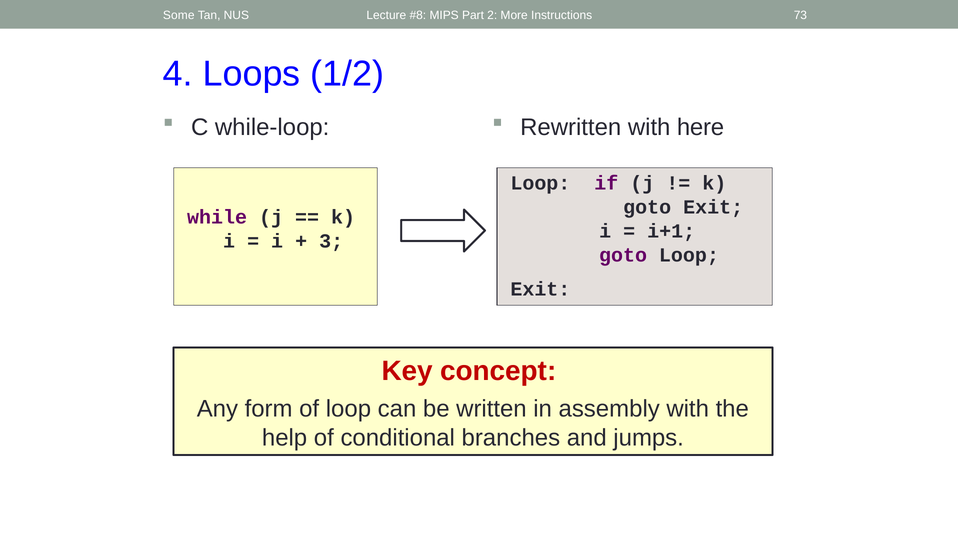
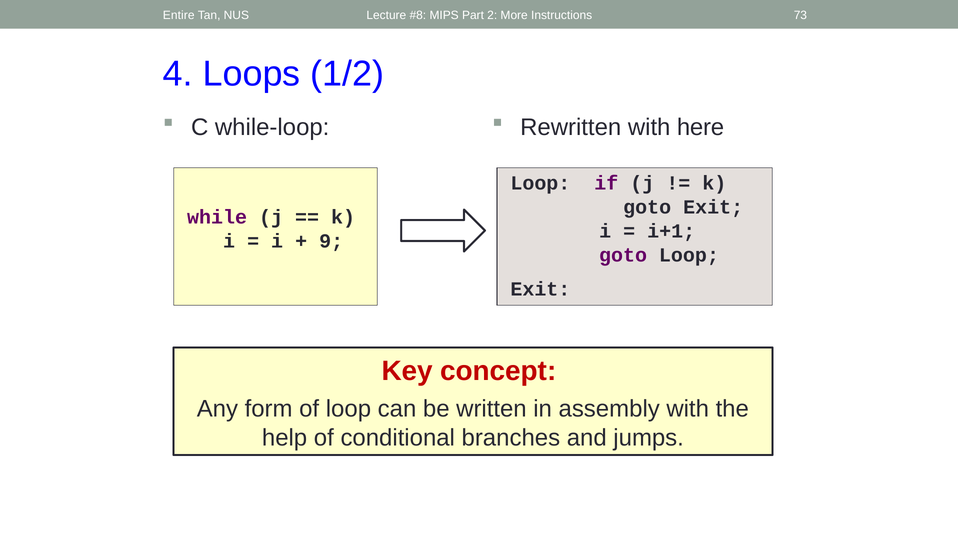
Some: Some -> Entire
3: 3 -> 9
